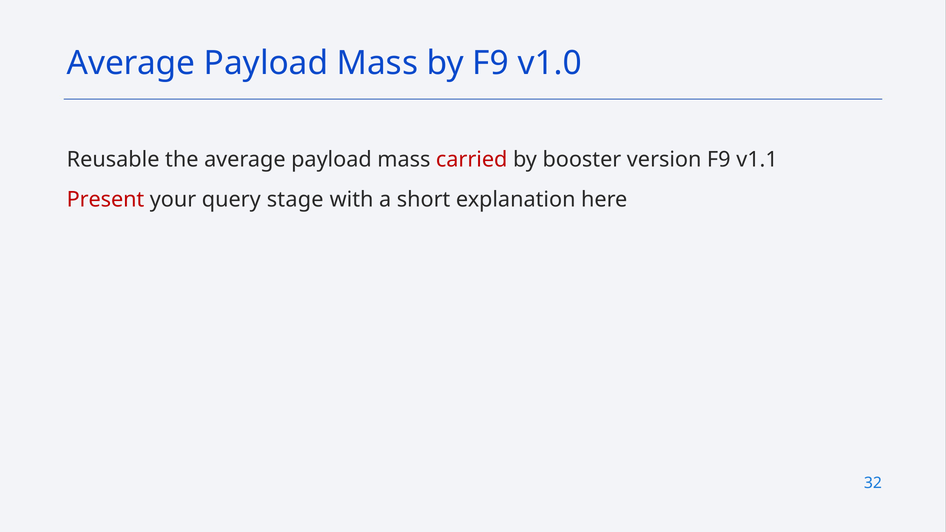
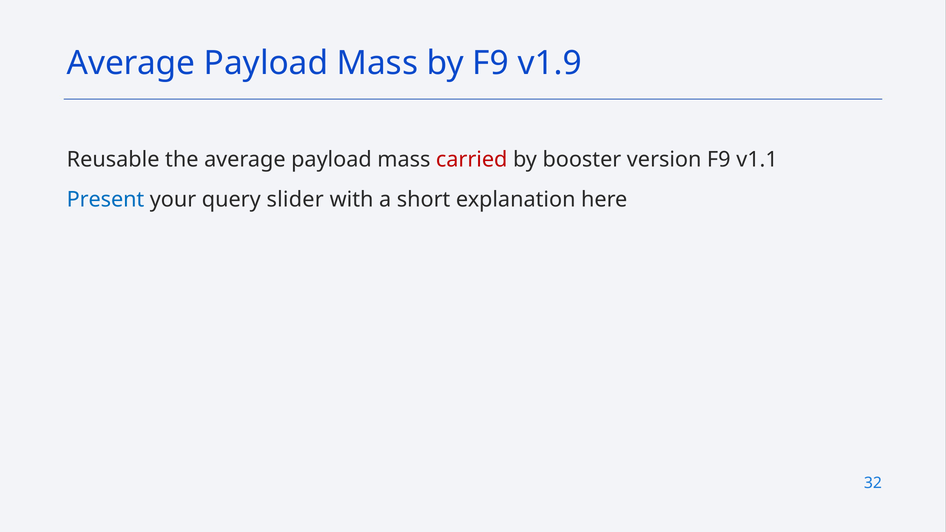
v1.0: v1.0 -> v1.9
Present colour: red -> blue
stage: stage -> slider
